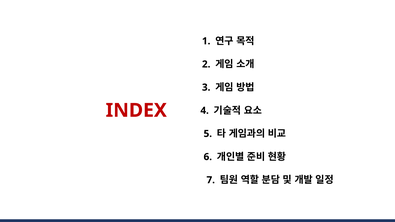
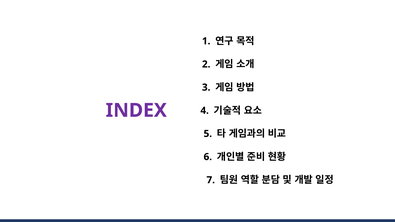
INDEX colour: red -> purple
